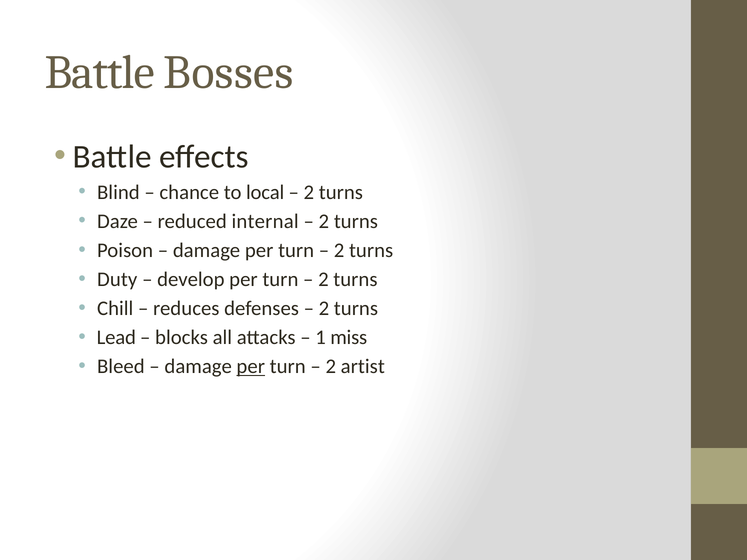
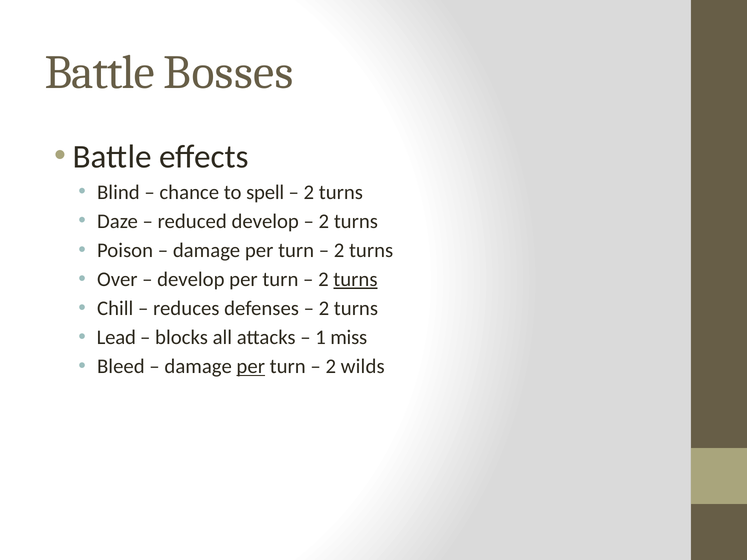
local: local -> spell
reduced internal: internal -> develop
Duty: Duty -> Over
turns at (355, 280) underline: none -> present
artist: artist -> wilds
